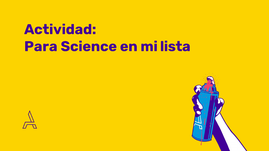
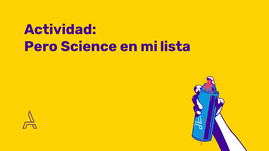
Para: Para -> Pero
